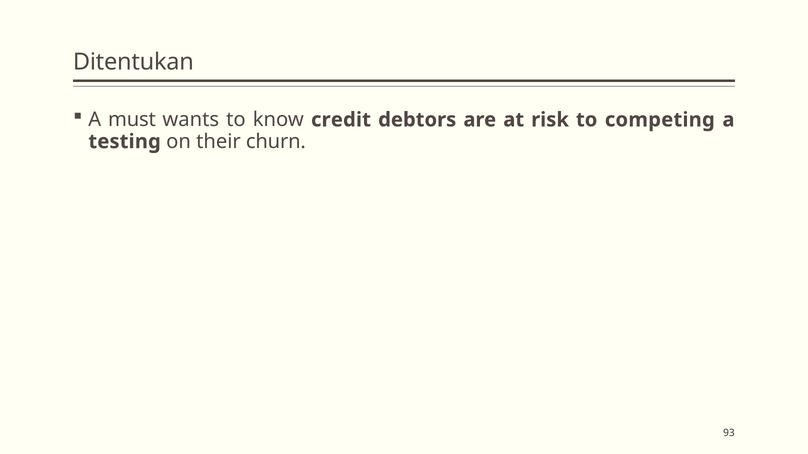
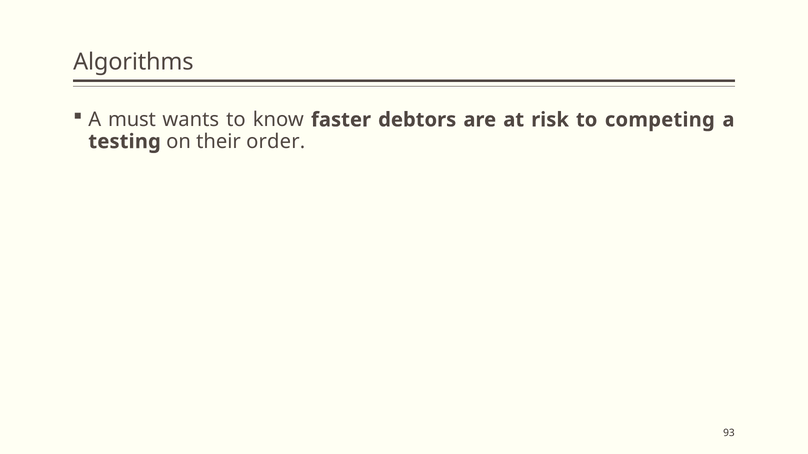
Ditentukan: Ditentukan -> Algorithms
credit: credit -> faster
churn: churn -> order
